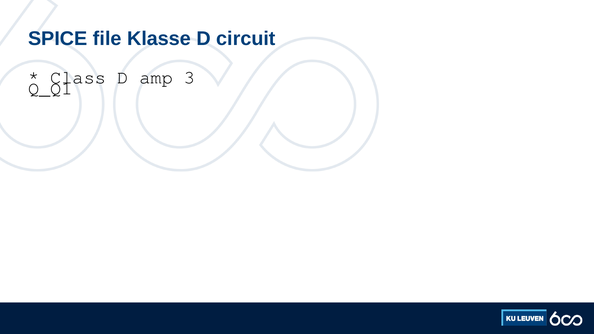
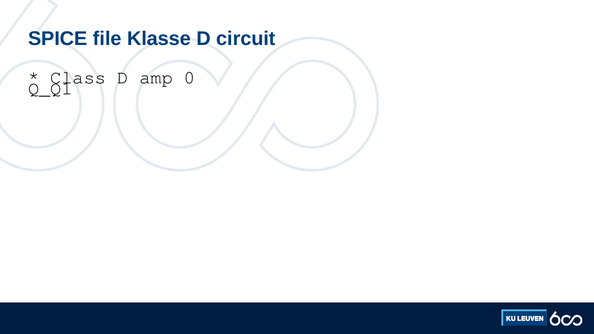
3: 3 -> 0
